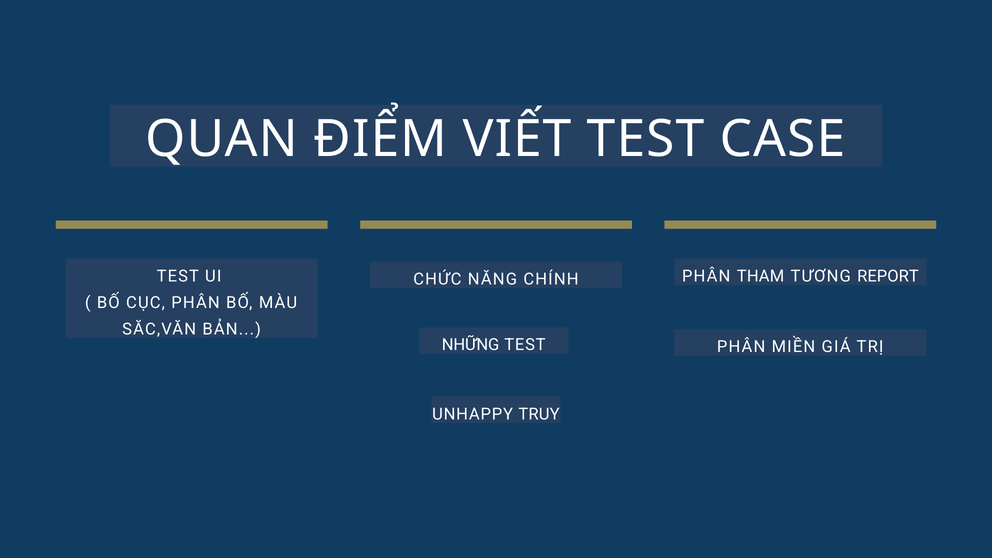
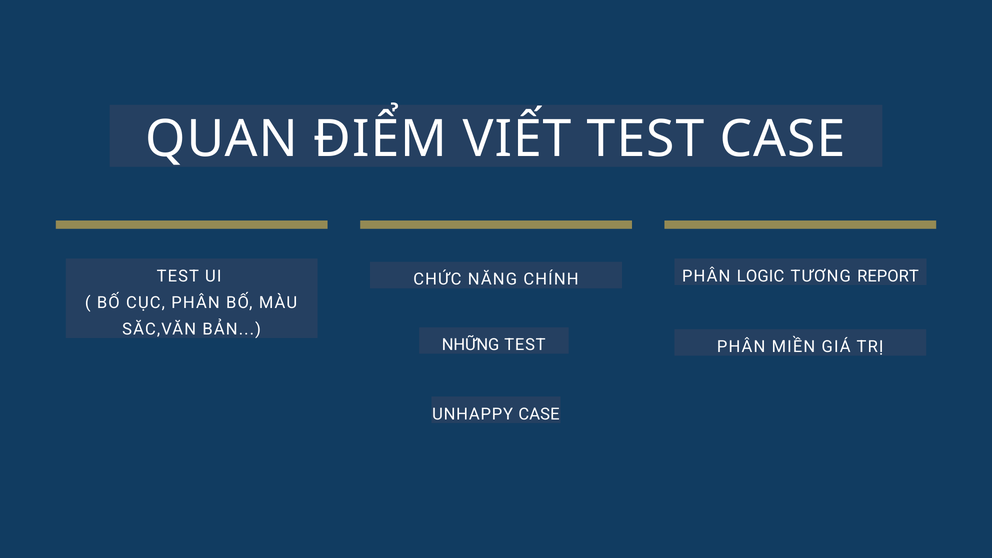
THAM: THAM -> LOGIC
UNHAPPY TRUY: TRUY -> CASE
